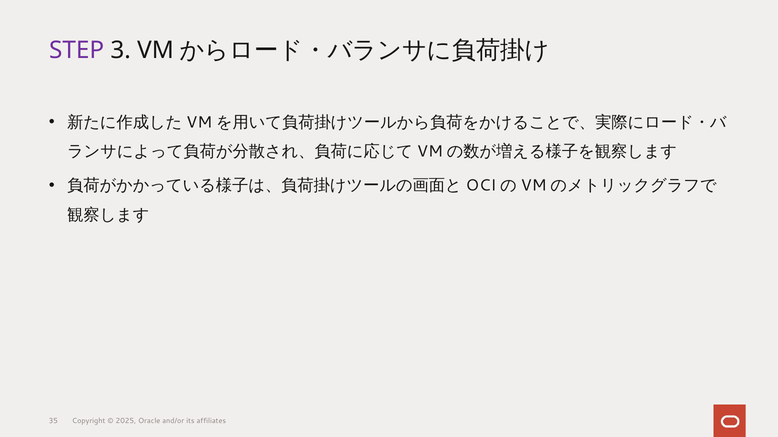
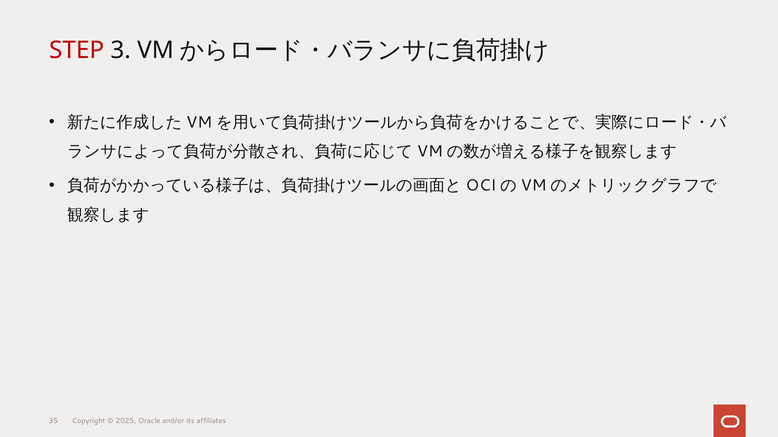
STEP colour: purple -> red
